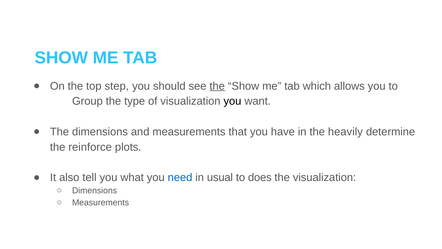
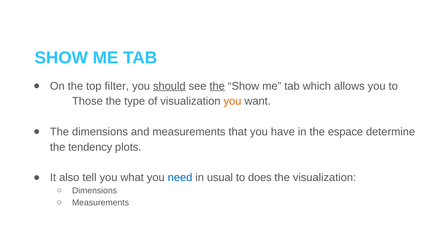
step: step -> filter
should underline: none -> present
Group: Group -> Those
you at (232, 101) colour: black -> orange
heavily: heavily -> espace
reinforce: reinforce -> tendency
